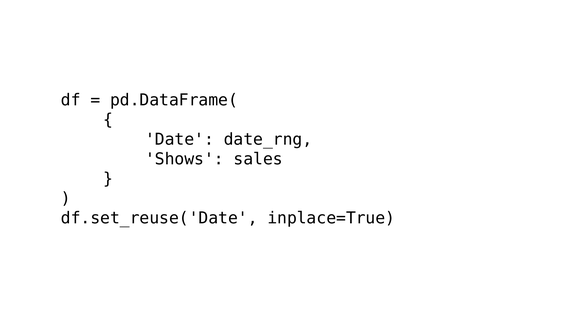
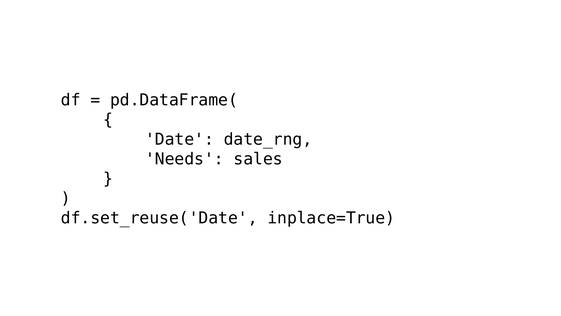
Shows: Shows -> Needs
